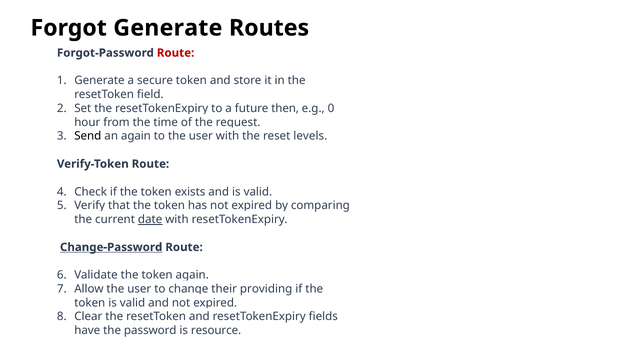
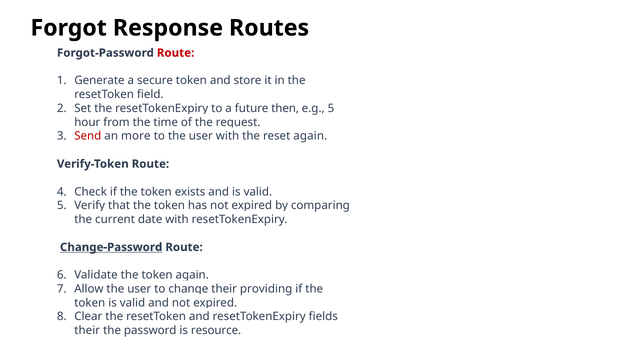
Forgot Generate: Generate -> Response
e.g 0: 0 -> 5
Send colour: black -> red
an again: again -> more
reset levels: levels -> again
date underline: present -> none
have at (87, 331): have -> their
